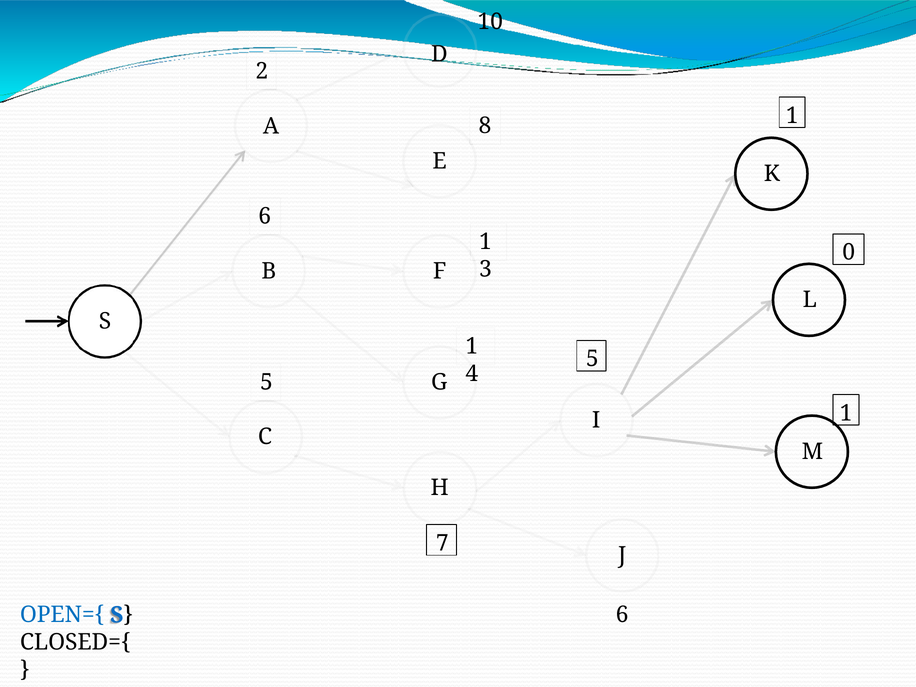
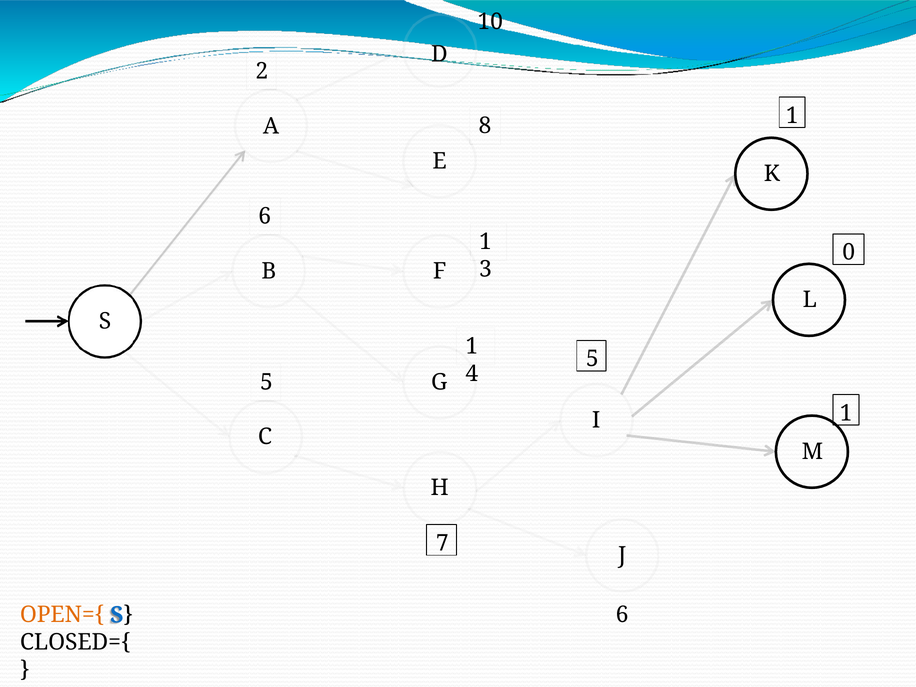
OPEN={ colour: blue -> orange
